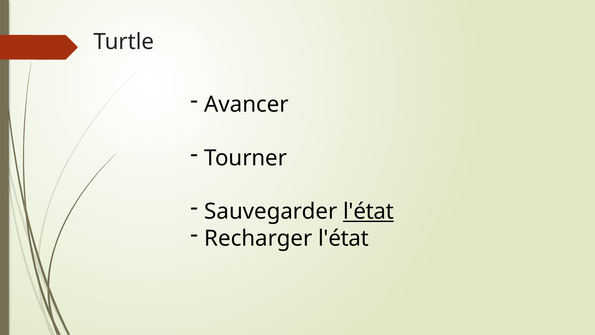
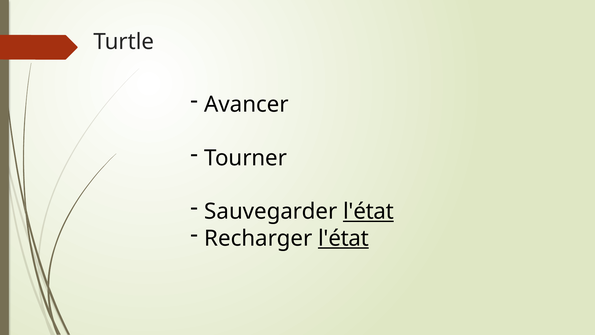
l'état at (343, 238) underline: none -> present
